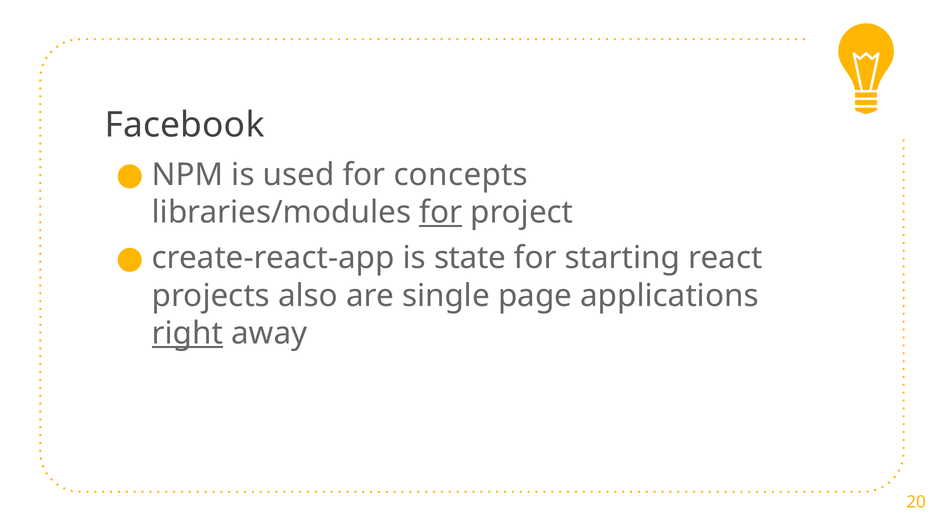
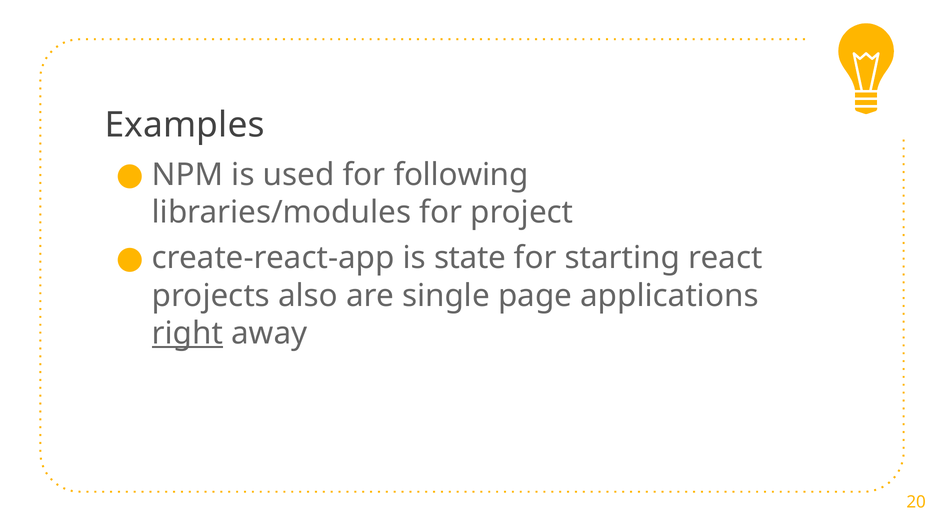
Facebook: Facebook -> Examples
concepts: concepts -> following
for at (441, 212) underline: present -> none
